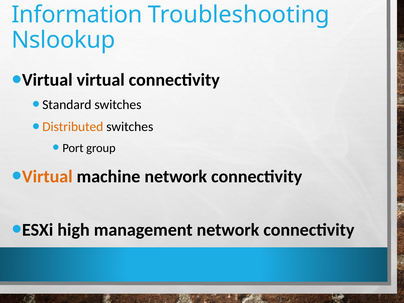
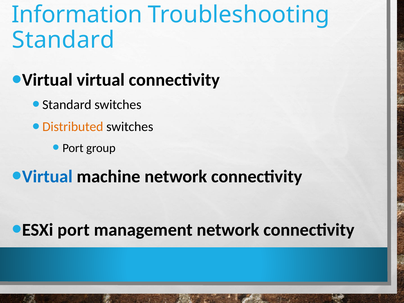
Nslookup at (63, 40): Nslookup -> Standard
Virtual at (47, 176) colour: orange -> blue
ESXi high: high -> port
